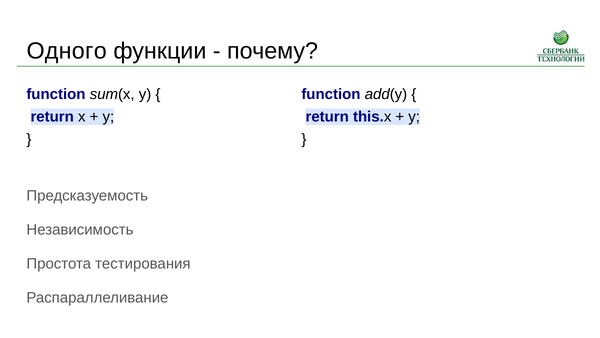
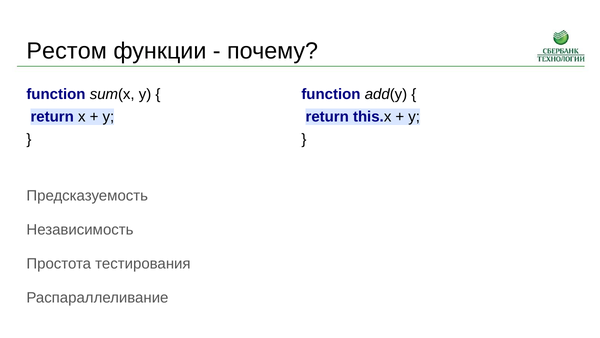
Одного: Одного -> Рестом
